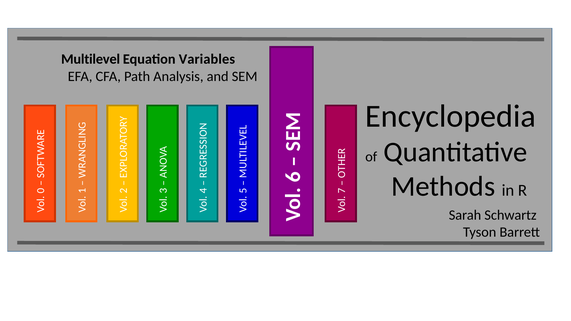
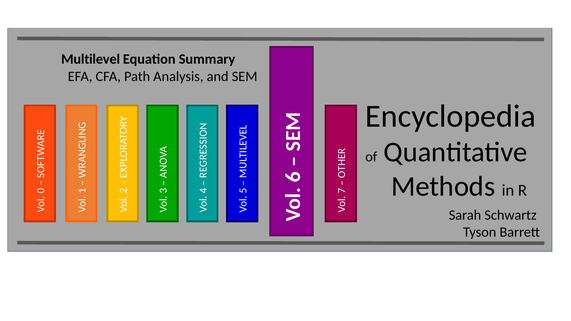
Variables: Variables -> Summary
